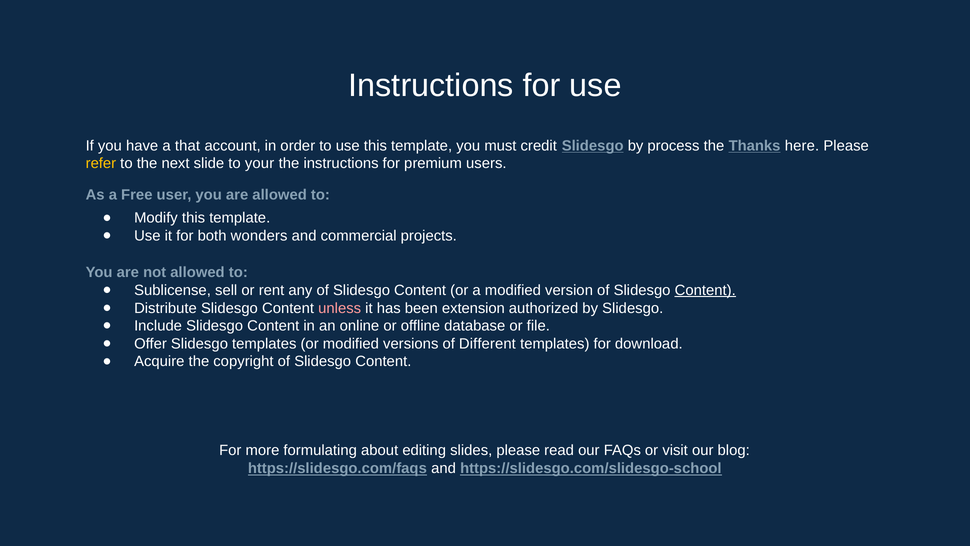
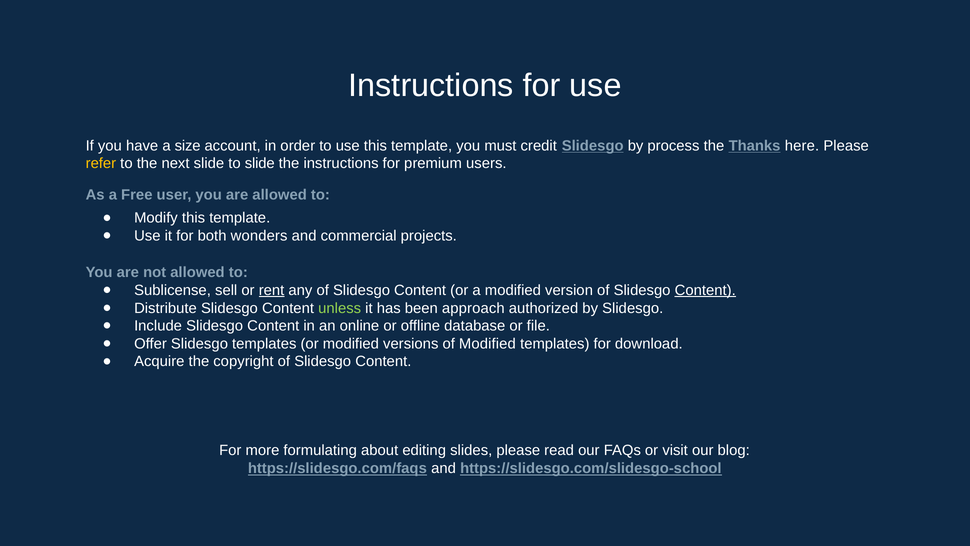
that: that -> size
to your: your -> slide
rent underline: none -> present
unless colour: pink -> light green
extension: extension -> approach
of Different: Different -> Modified
